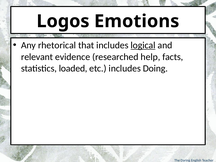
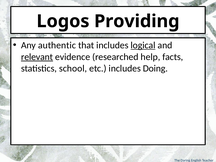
Emotions: Emotions -> Providing
rhetorical: rhetorical -> authentic
relevant underline: none -> present
loaded: loaded -> school
